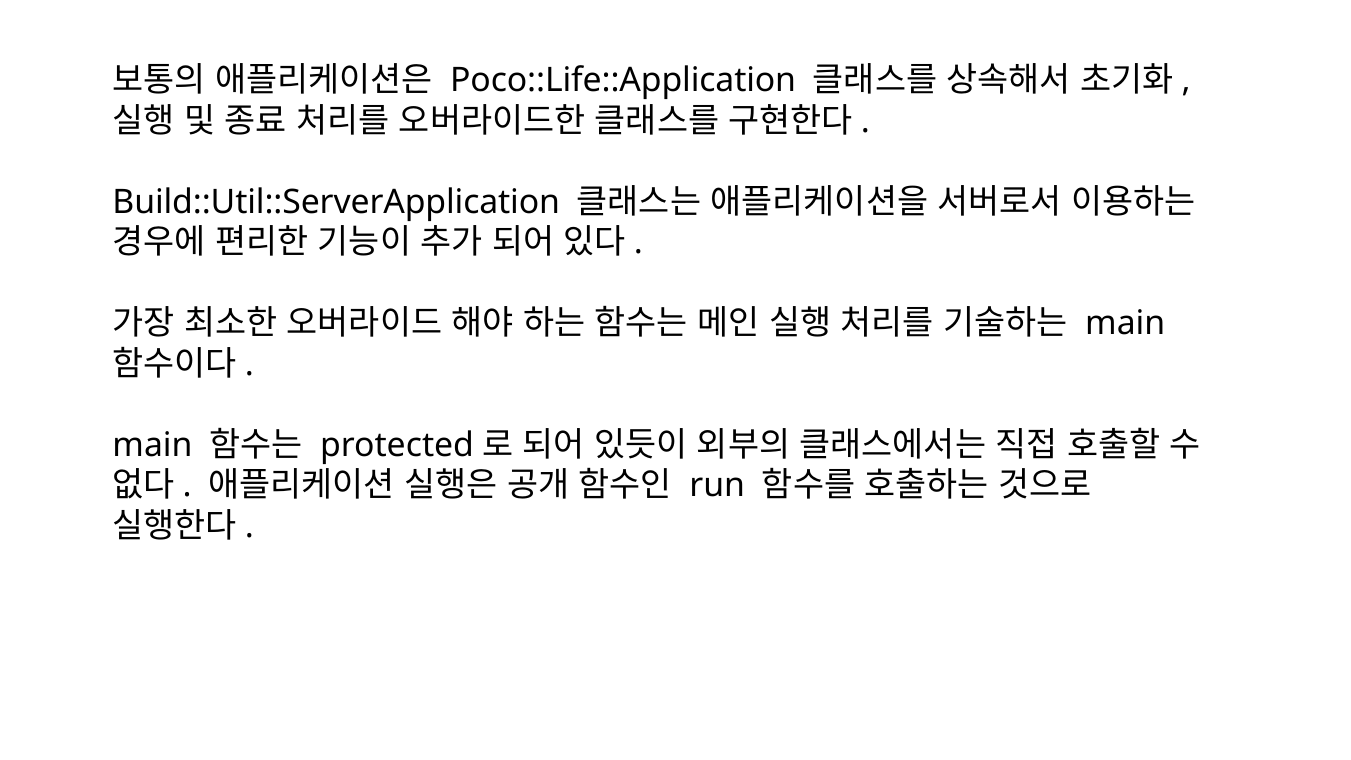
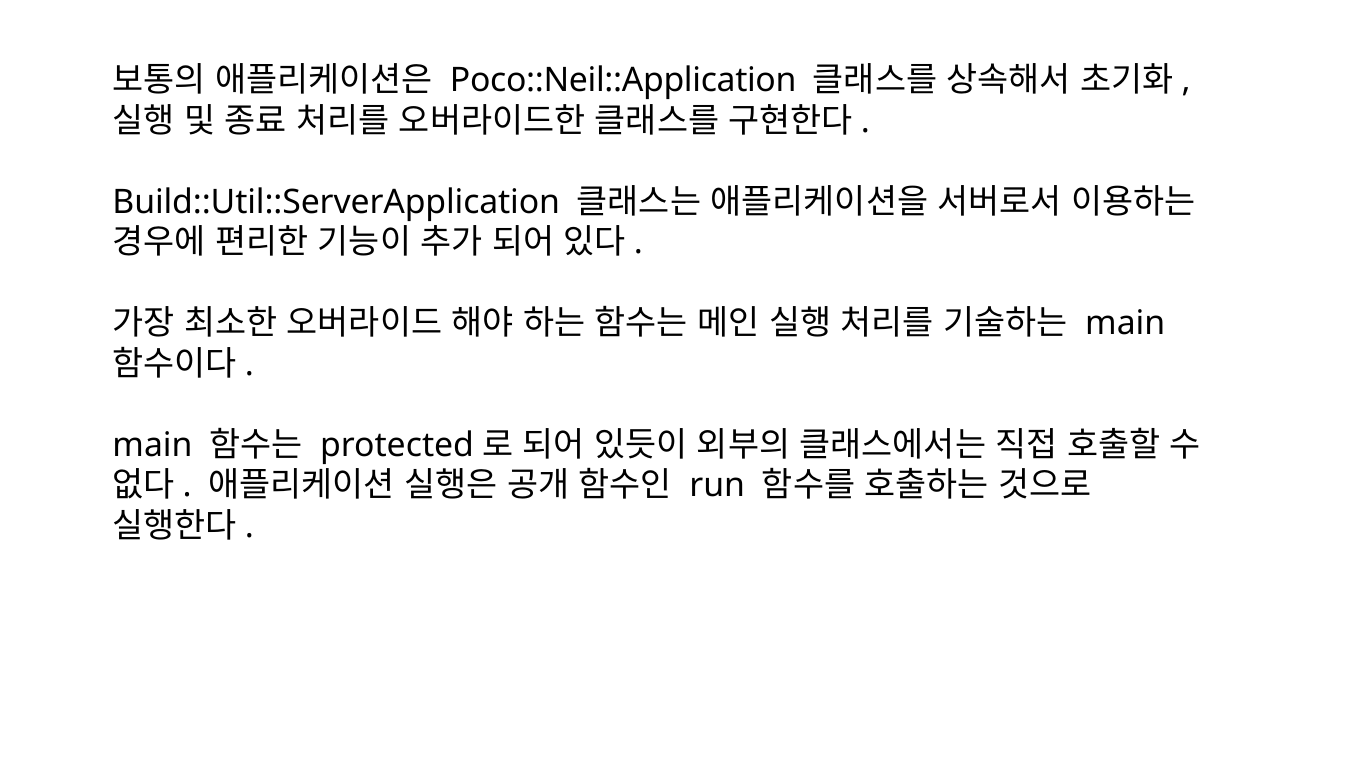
Poco::Life::Application: Poco::Life::Application -> Poco::Neil::Application
